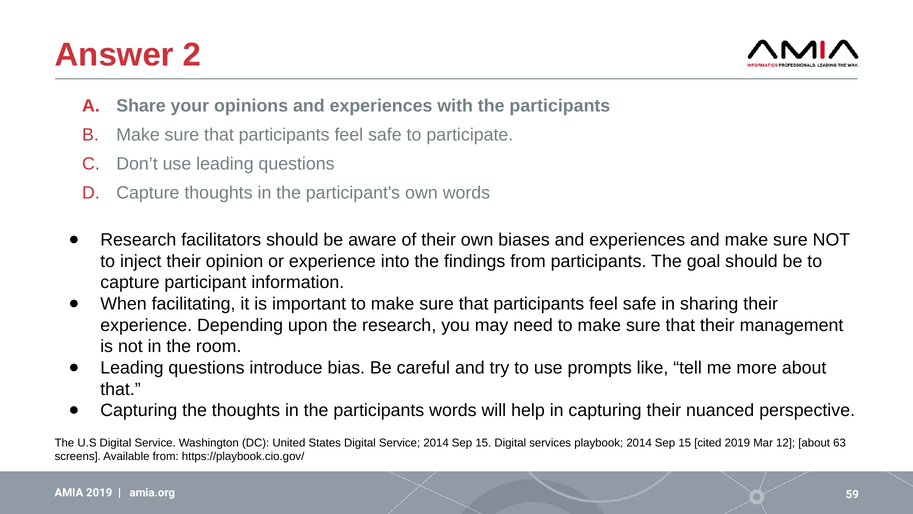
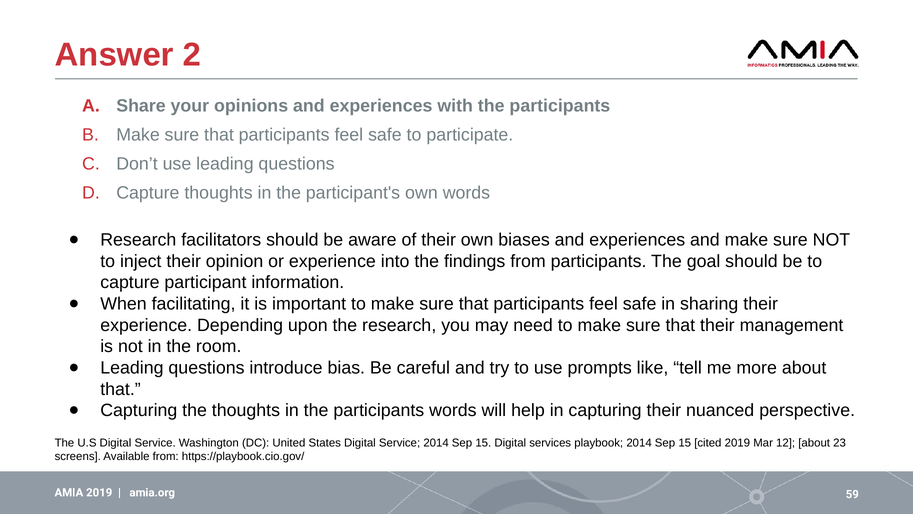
63: 63 -> 23
